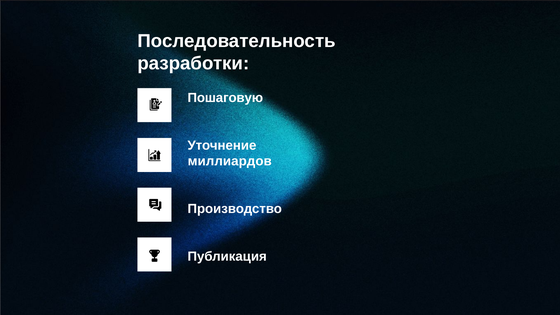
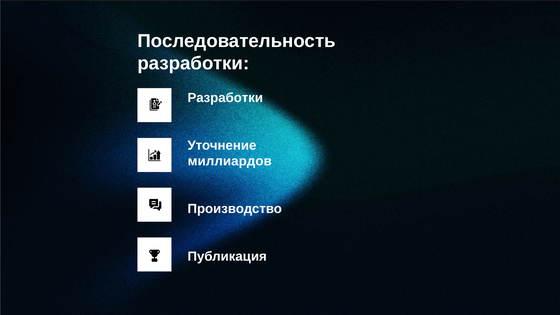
Пошаговую at (225, 98): Пошаговую -> Разработки
